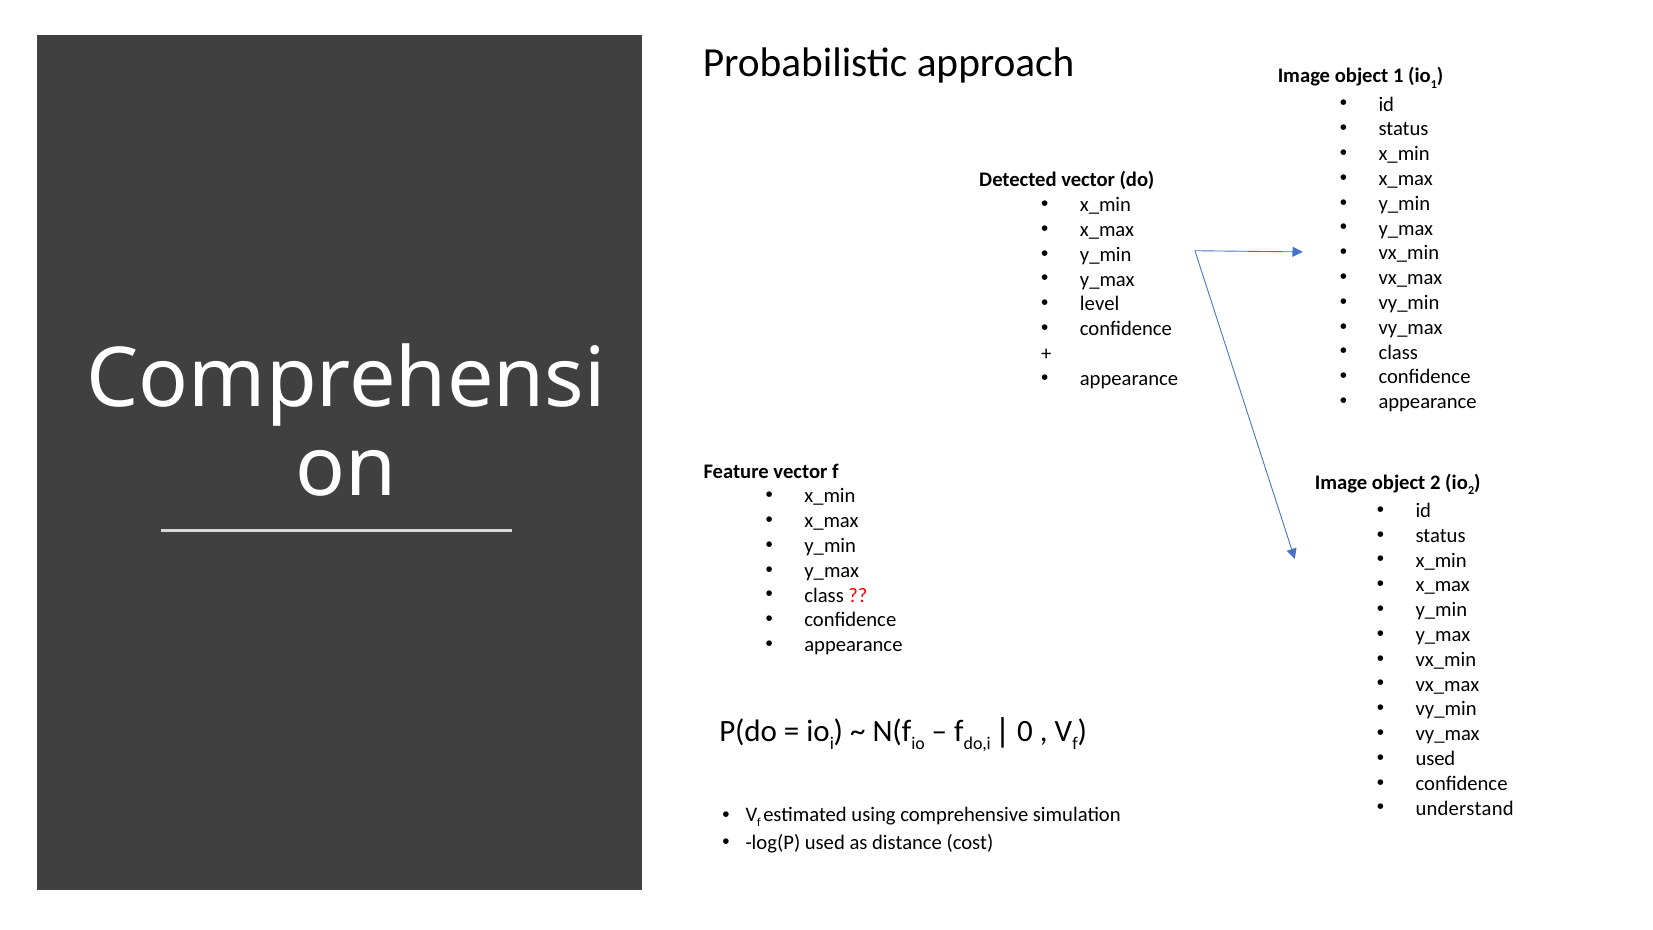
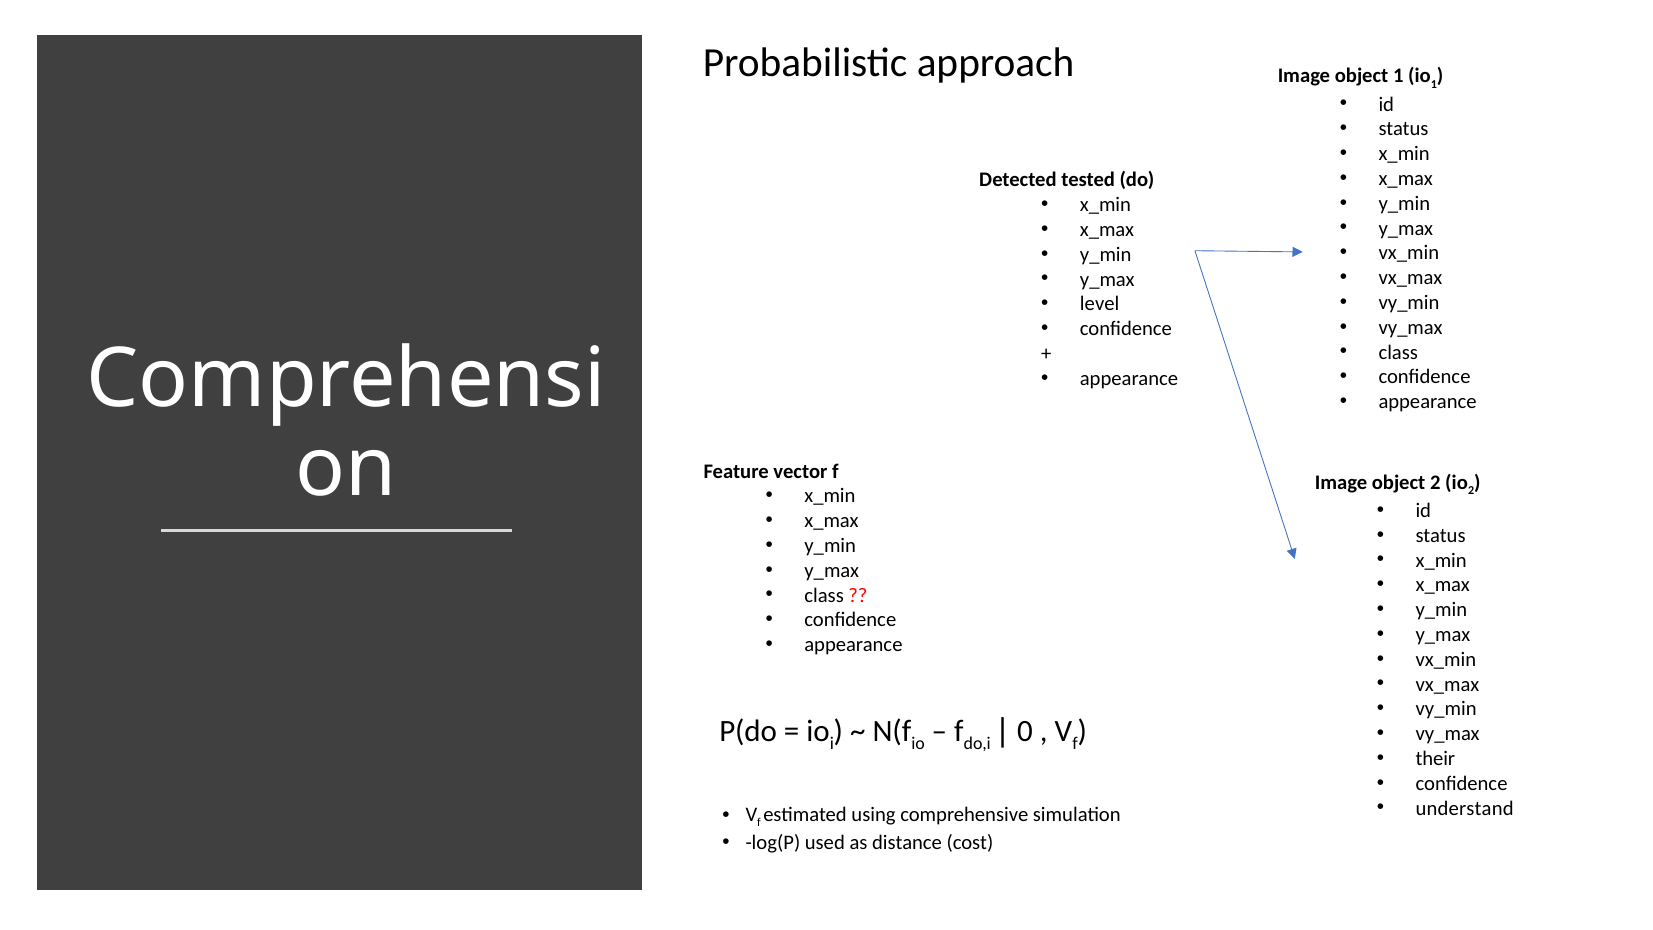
Detected vector: vector -> tested
used at (1435, 759): used -> their
